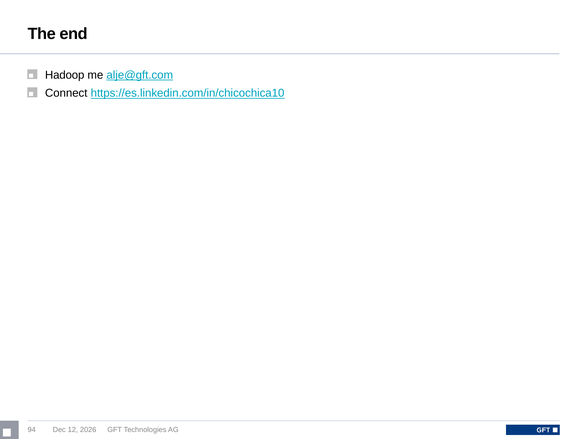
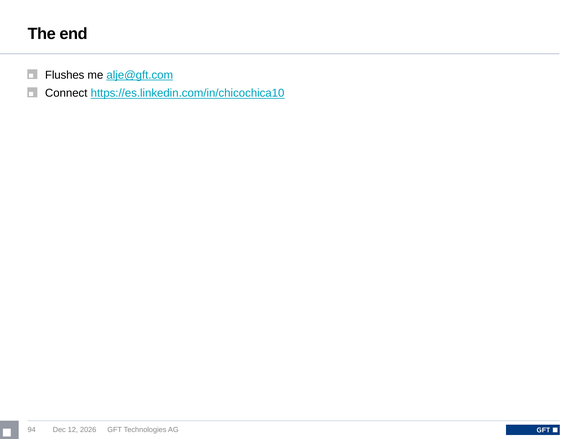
Hadoop: Hadoop -> Flushes
